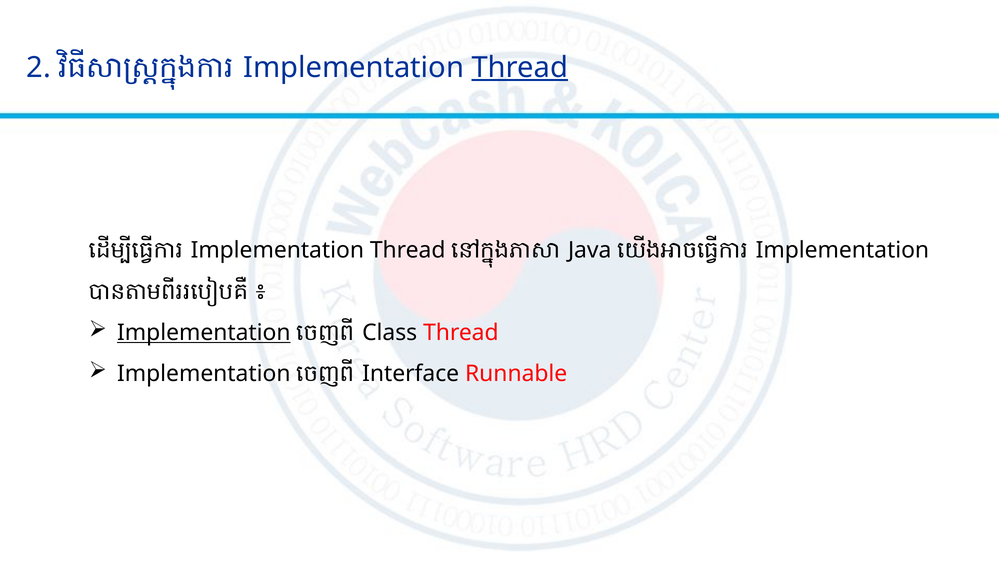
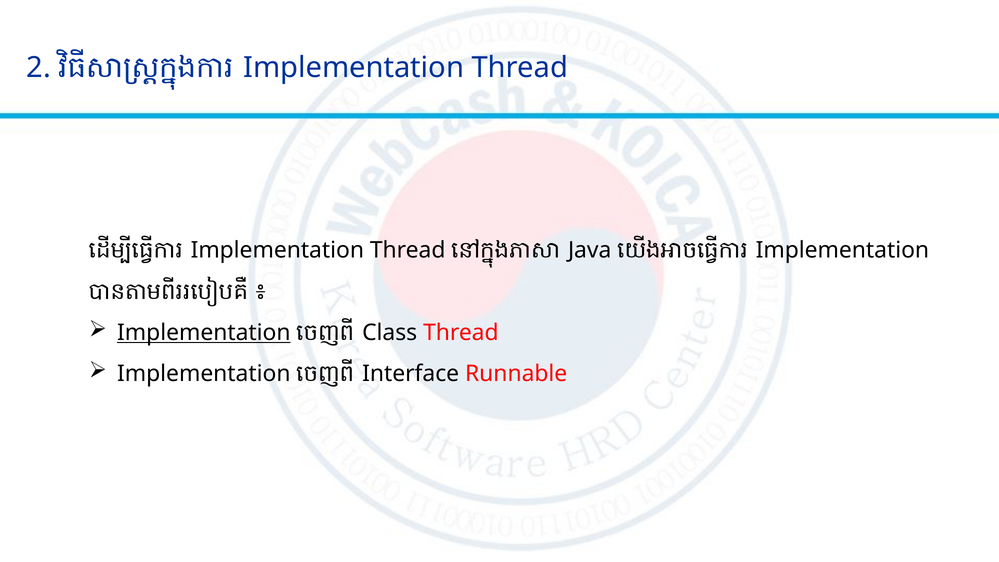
Thread at (520, 67) underline: present -> none
